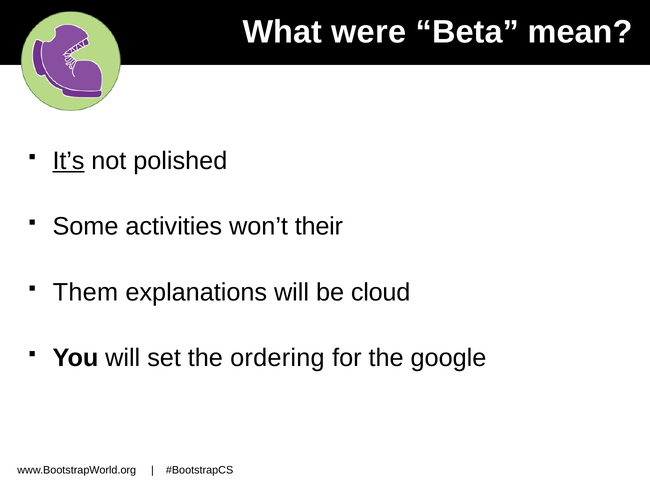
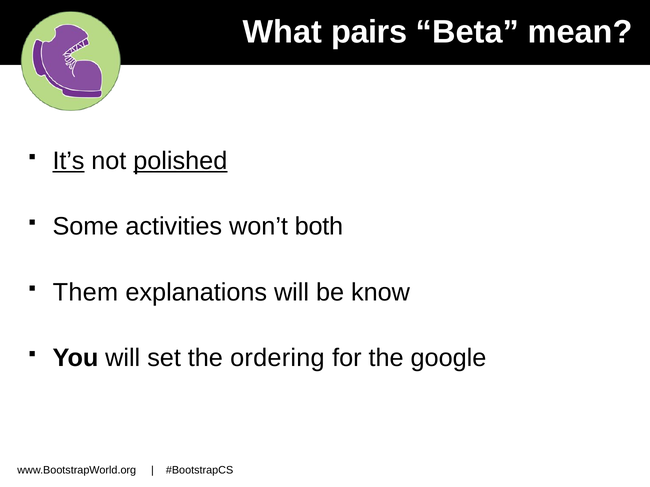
were: were -> pairs
polished underline: none -> present
their: their -> both
cloud: cloud -> know
